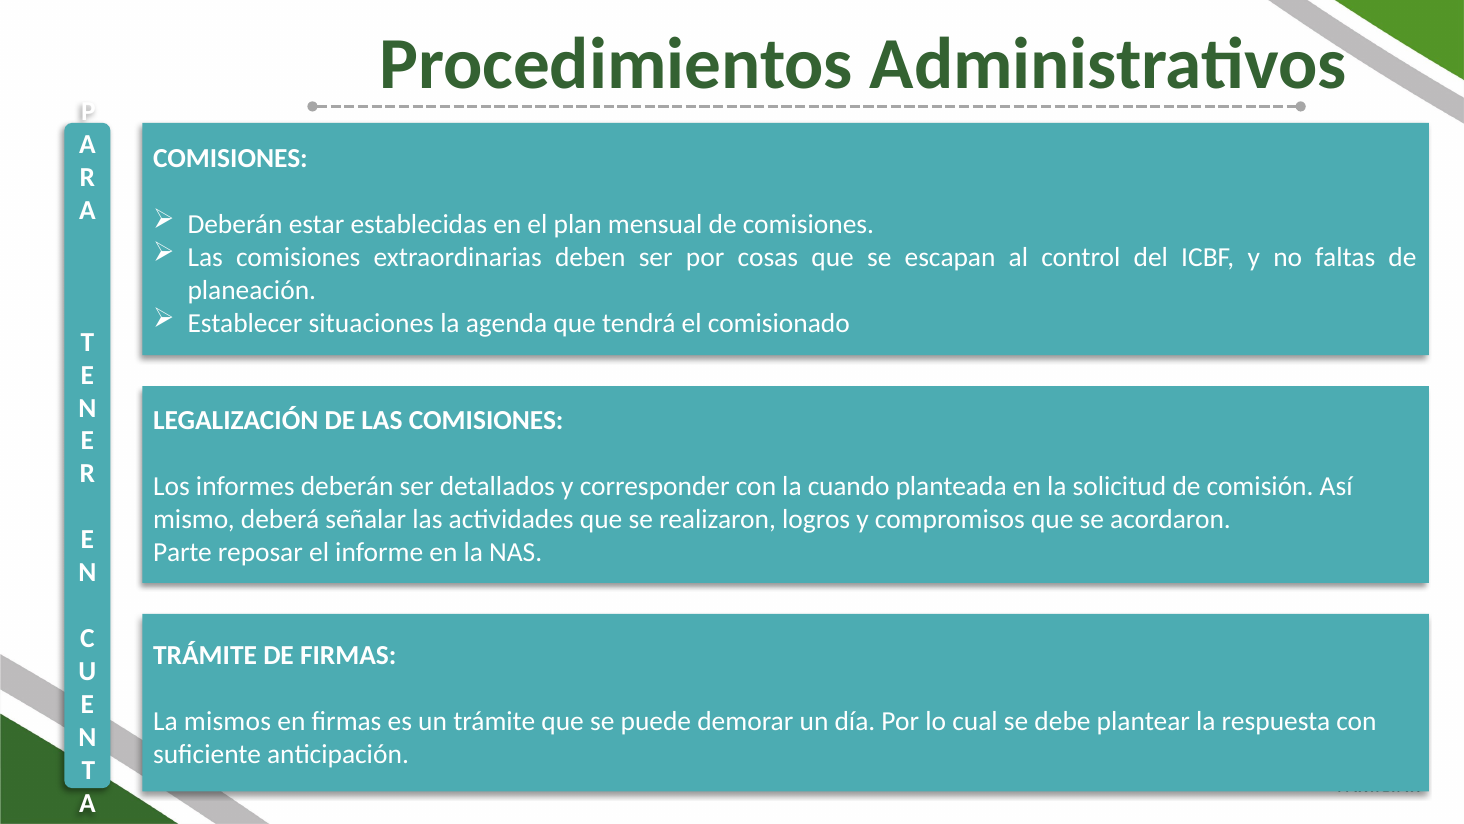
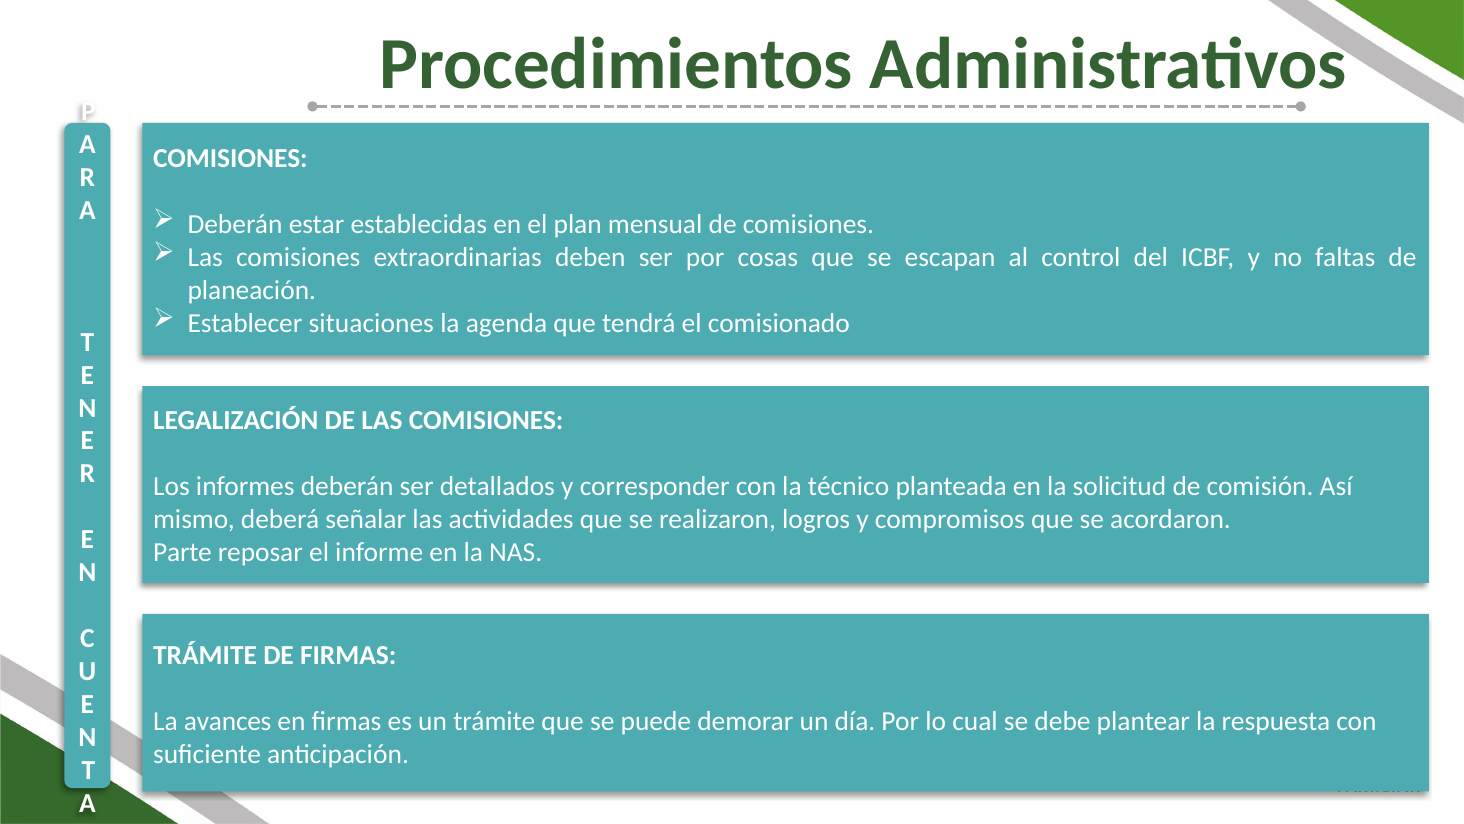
cuando: cuando -> técnico
mismos: mismos -> avances
